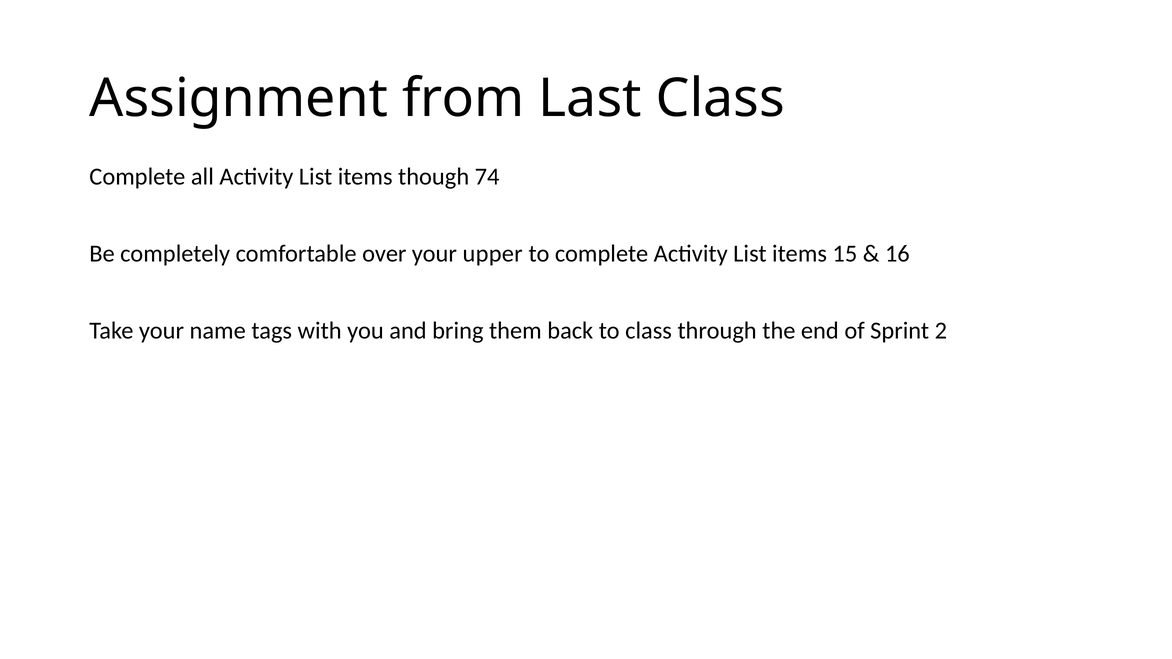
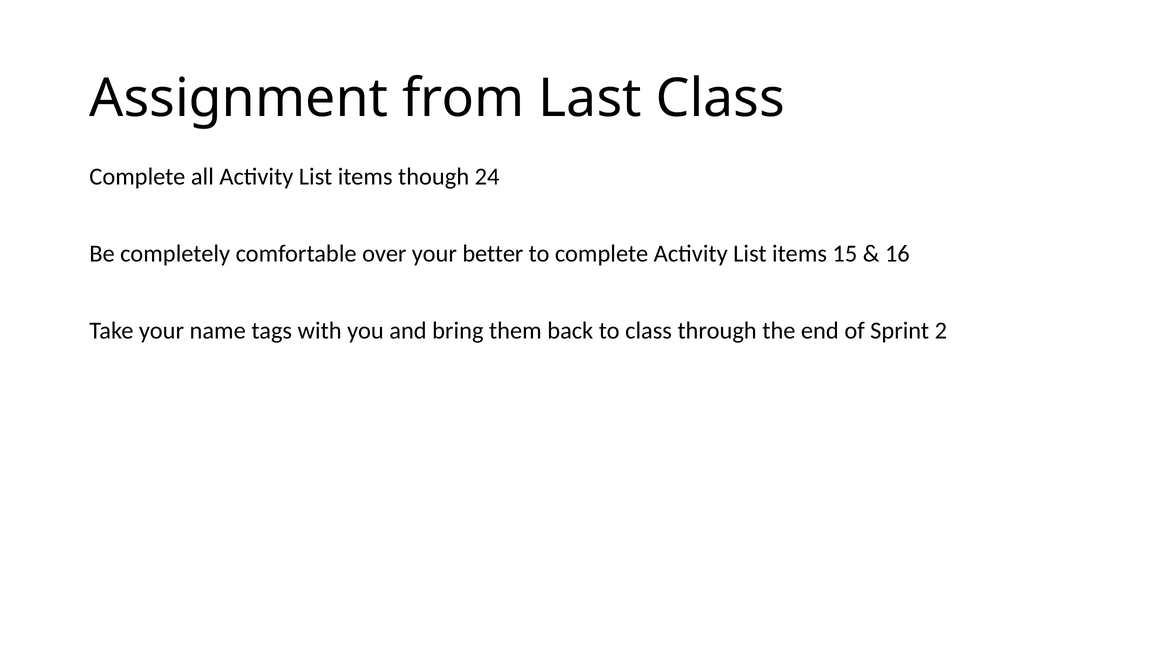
74: 74 -> 24
upper: upper -> better
